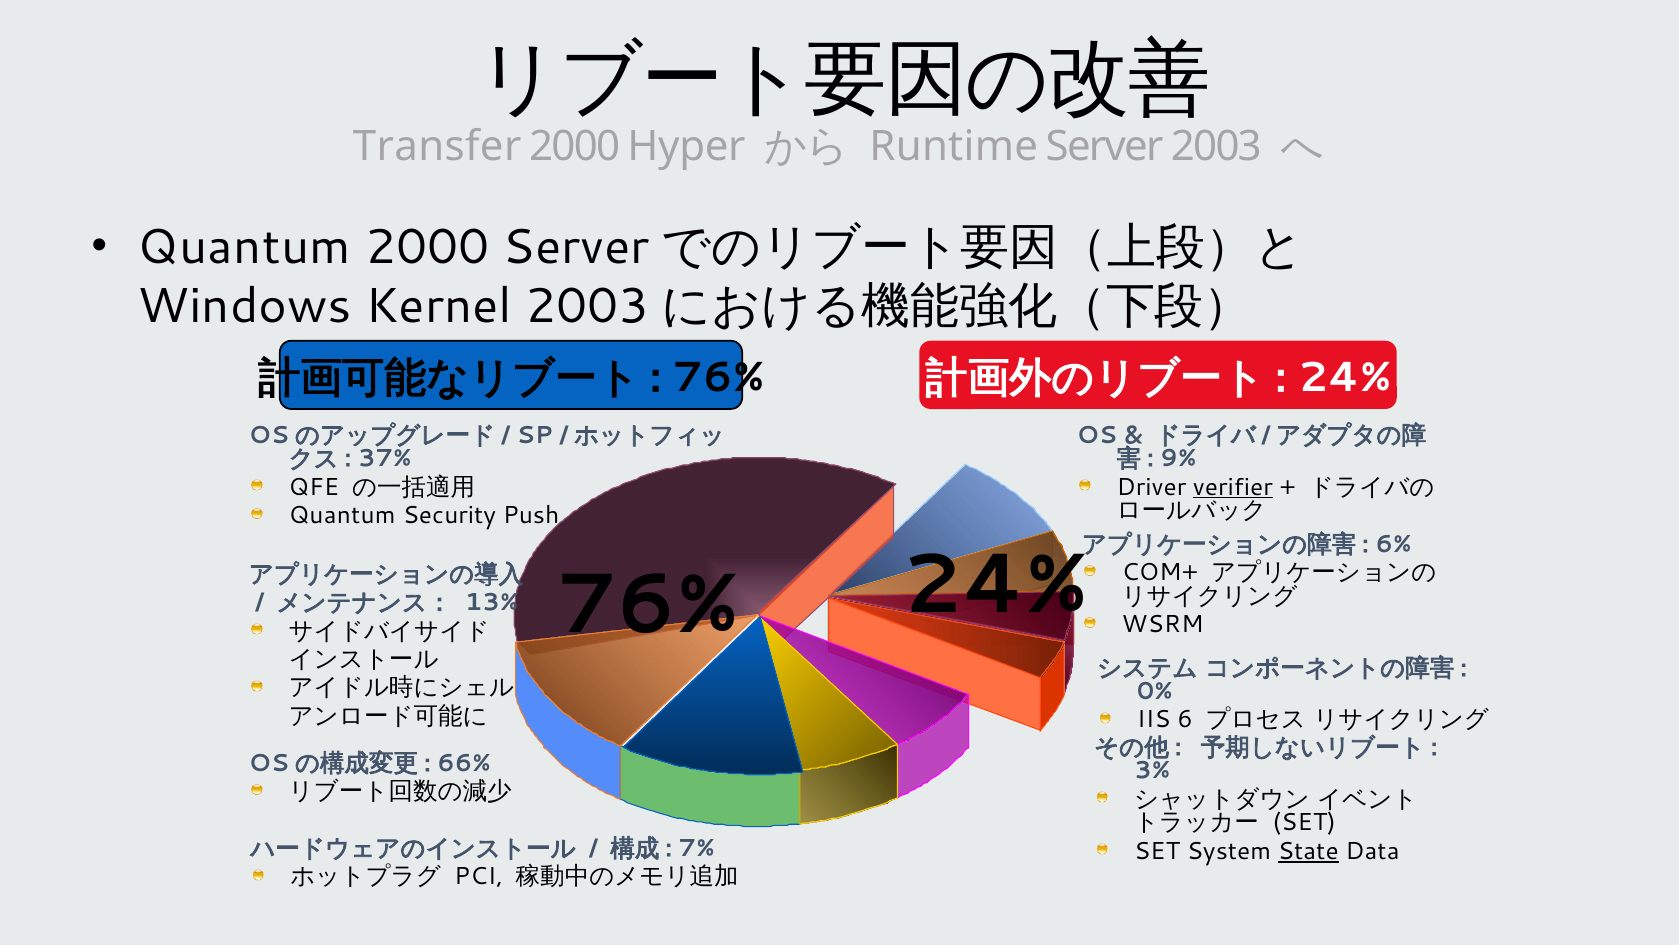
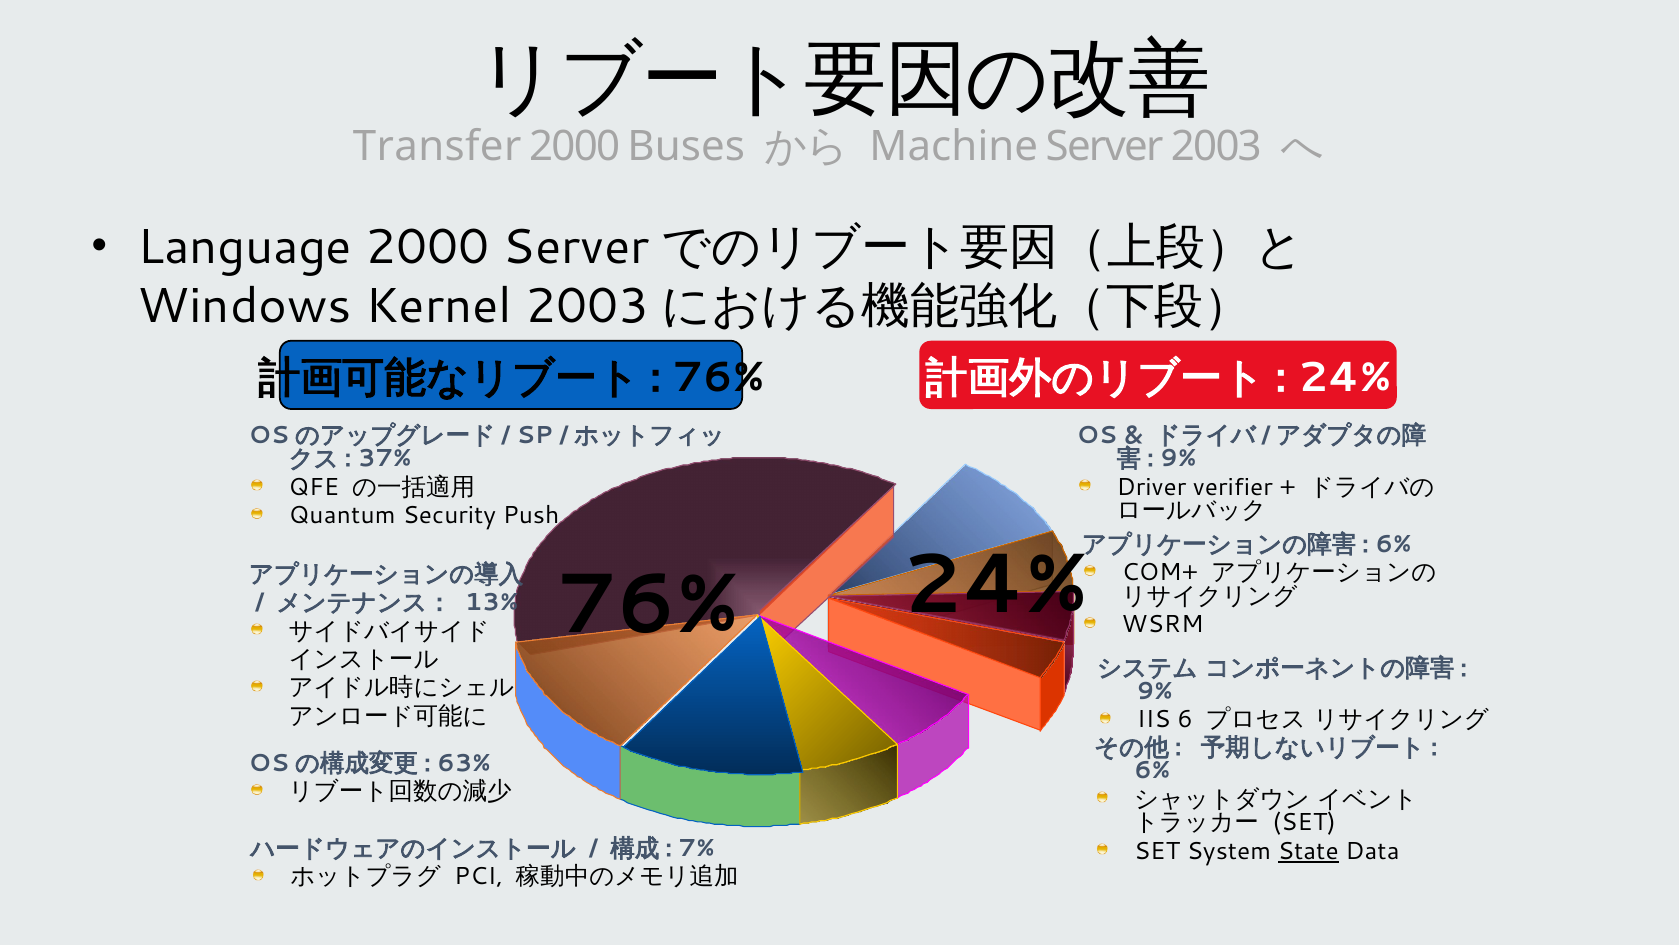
Hyper: Hyper -> Buses
Runtime: Runtime -> Machine
Quantum at (245, 247): Quantum -> Language
verifier underline: present -> none
0% at (1155, 691): 0% -> 9%
66%: 66% -> 63%
3% at (1152, 770): 3% -> 6%
